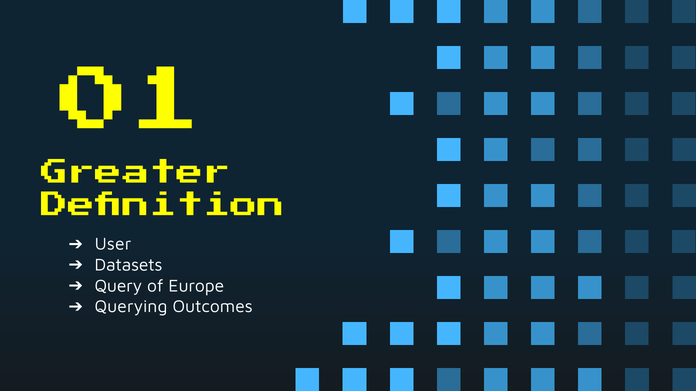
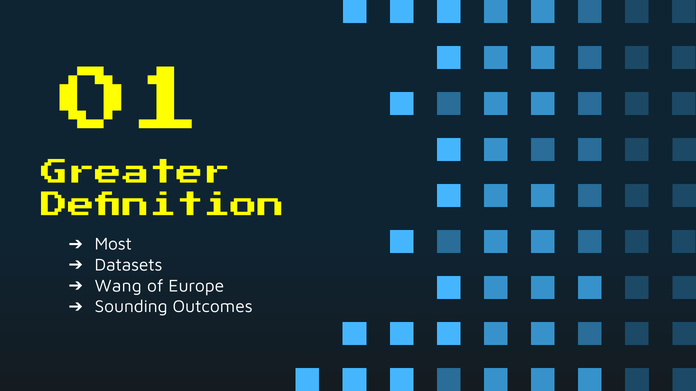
User: User -> Most
Query: Query -> Wang
Querying: Querying -> Sounding
